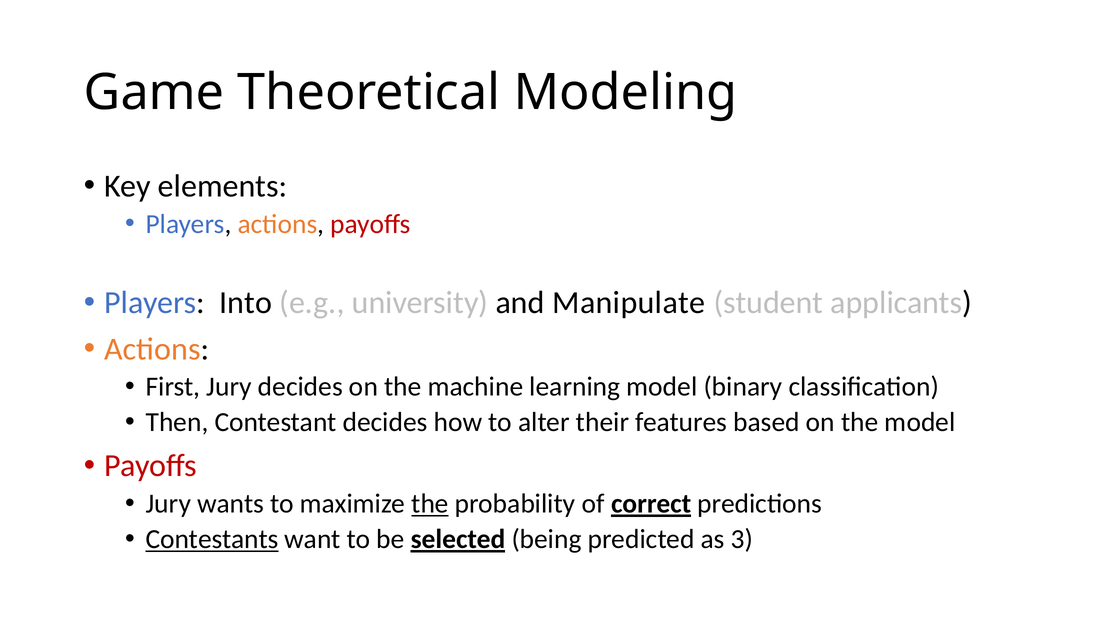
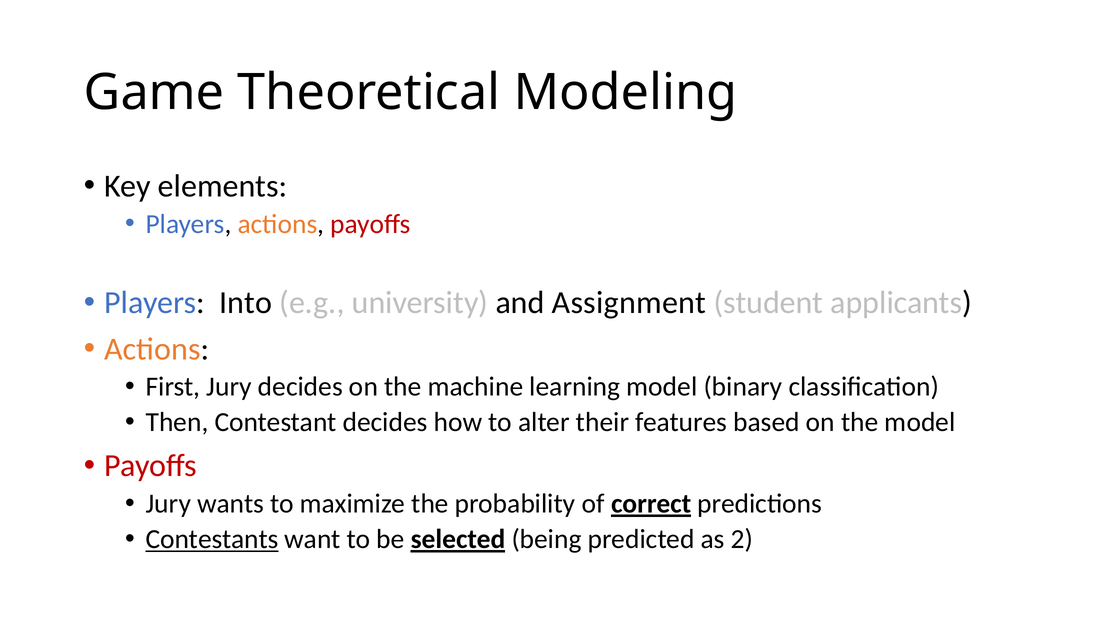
Manipulate: Manipulate -> Assignment
the at (430, 504) underline: present -> none
3: 3 -> 2
